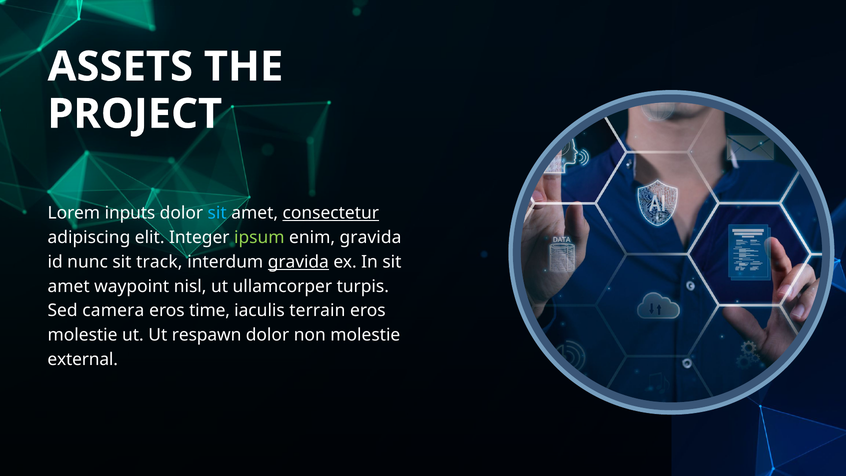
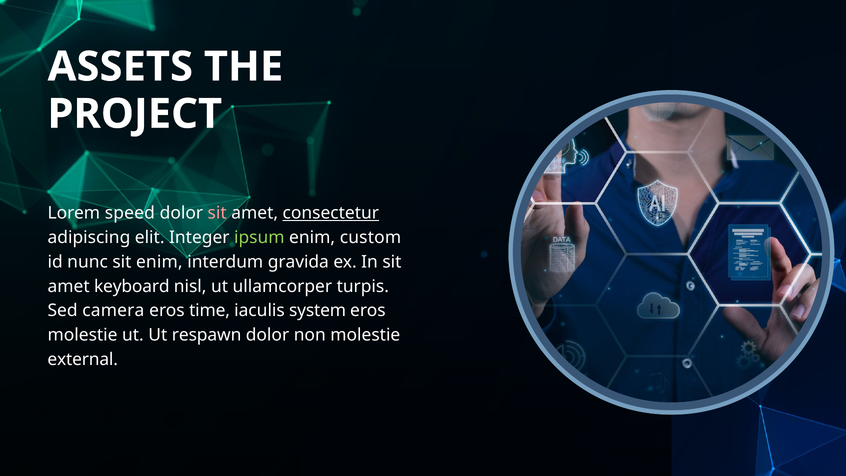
inputs: inputs -> speed
sit at (217, 213) colour: light blue -> pink
enim gravida: gravida -> custom
sit track: track -> enim
gravida at (298, 262) underline: present -> none
waypoint: waypoint -> keyboard
terrain: terrain -> system
